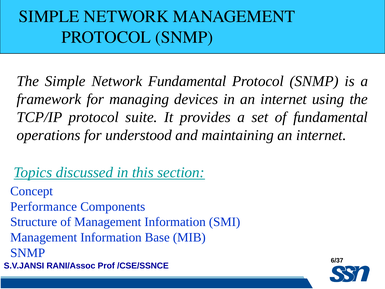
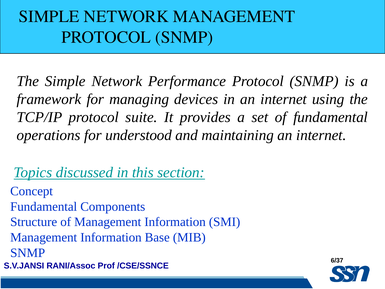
Network Fundamental: Fundamental -> Performance
Performance at (44, 206): Performance -> Fundamental
